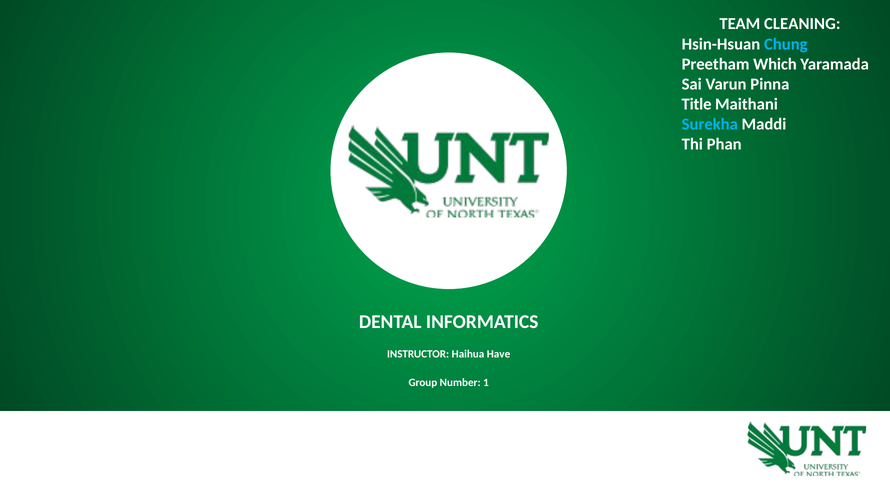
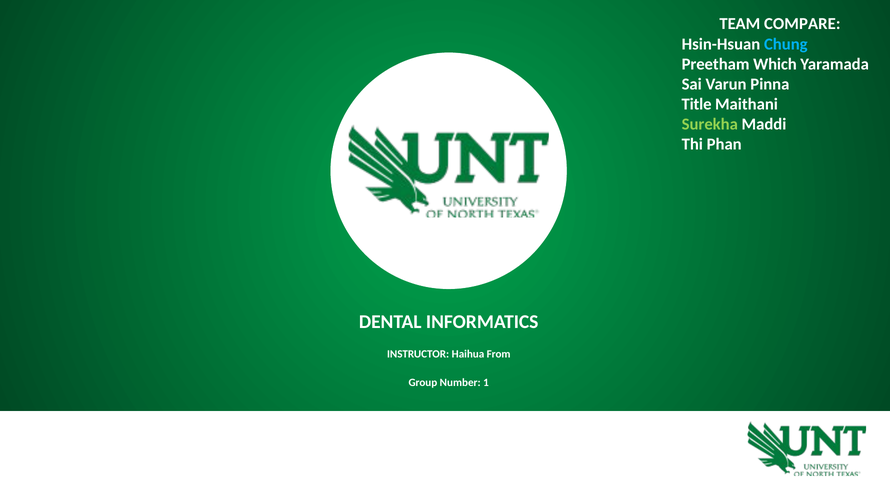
CLEANING: CLEANING -> COMPARE
Surekha colour: light blue -> light green
Have: Have -> From
